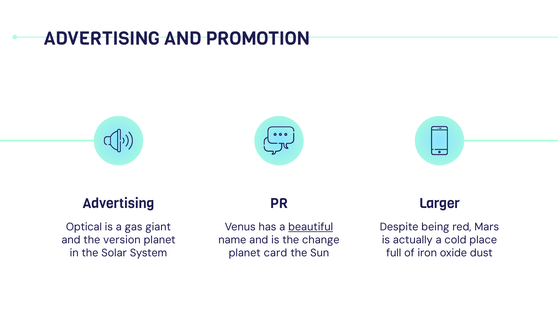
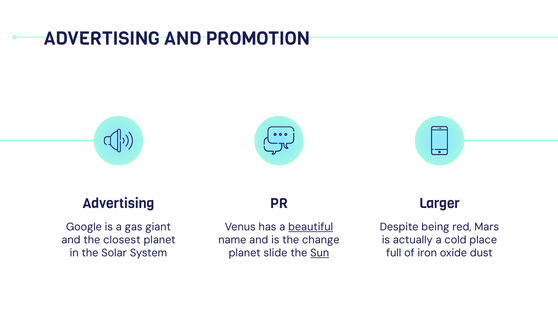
Optical: Optical -> Google
version: version -> closest
card: card -> slide
Sun underline: none -> present
